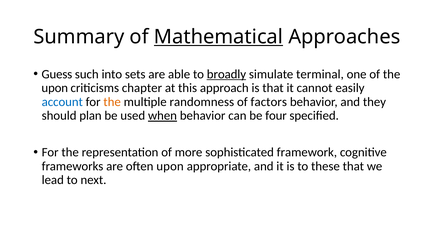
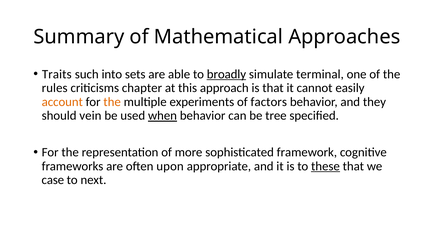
Mathematical underline: present -> none
Guess: Guess -> Traits
upon at (55, 88): upon -> rules
account colour: blue -> orange
randomness: randomness -> experiments
plan: plan -> vein
four: four -> tree
these underline: none -> present
lead: lead -> case
